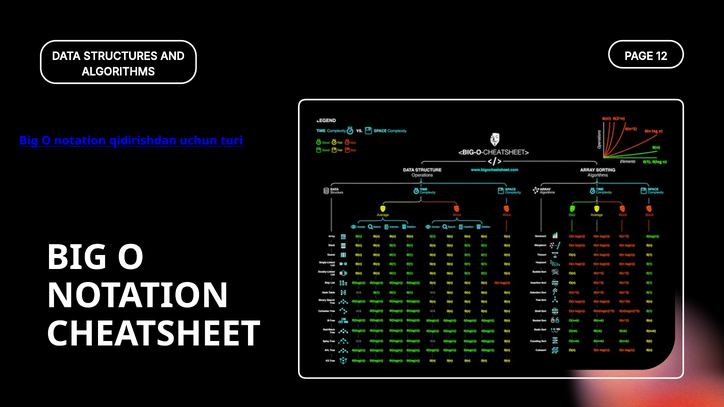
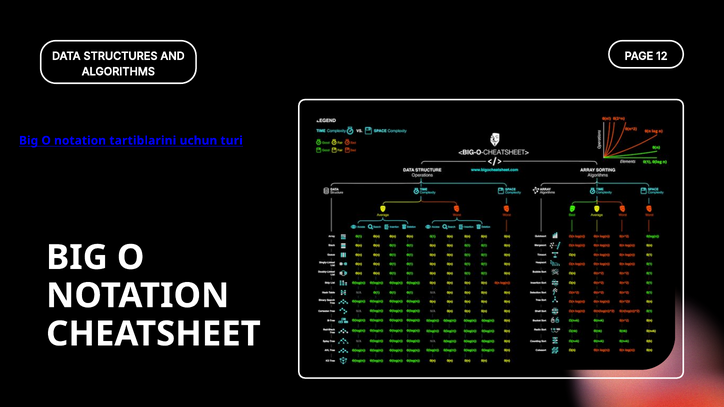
qidirishdan: qidirishdan -> tartiblarini
